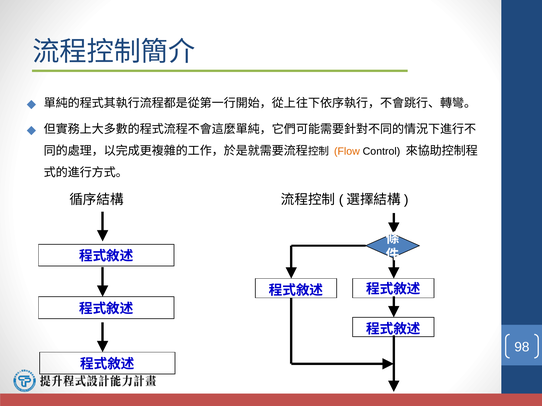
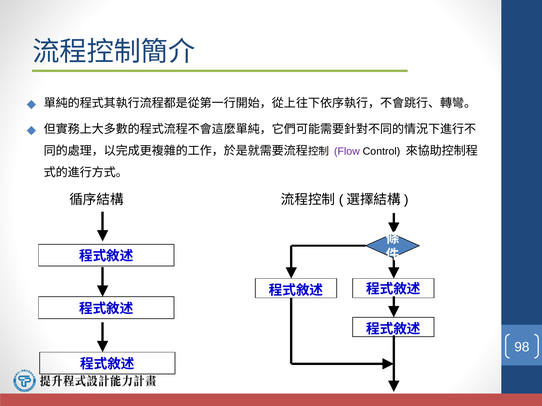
Flow colour: orange -> purple
